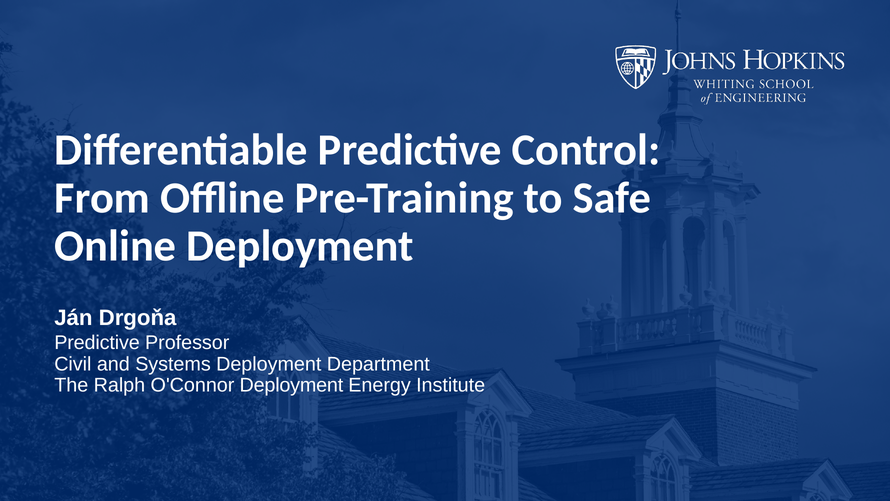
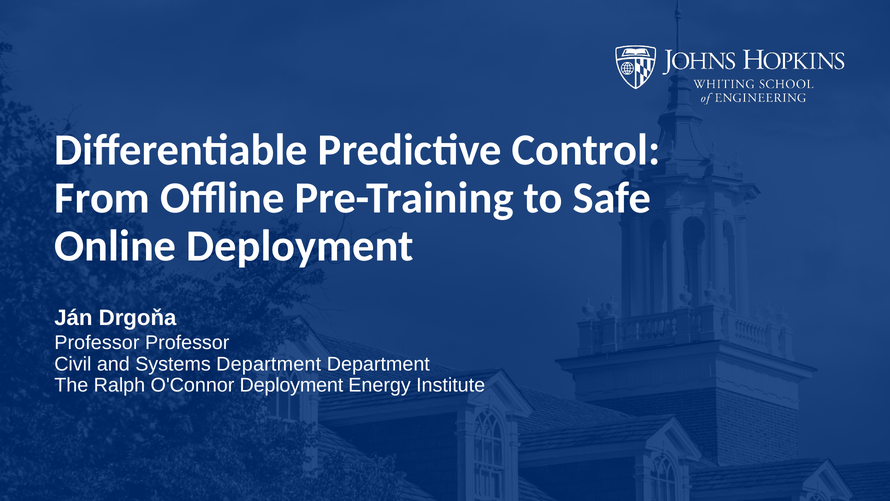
Predictive at (97, 342): Predictive -> Professor
Systems Deployment: Deployment -> Department
